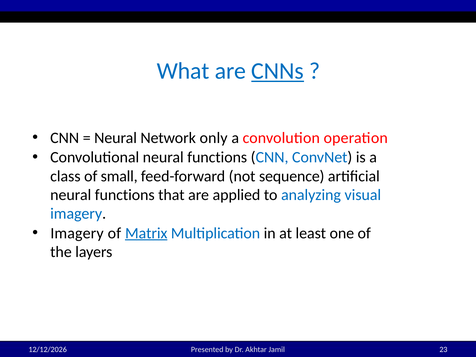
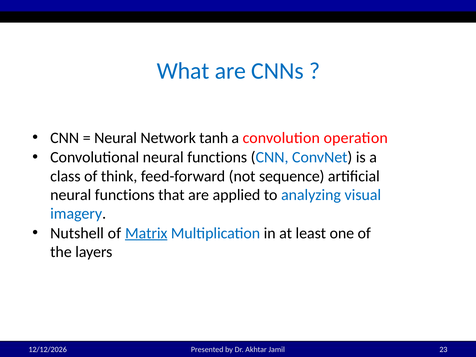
CNNs underline: present -> none
only: only -> tanh
small: small -> think
Imagery at (77, 233): Imagery -> Nutshell
